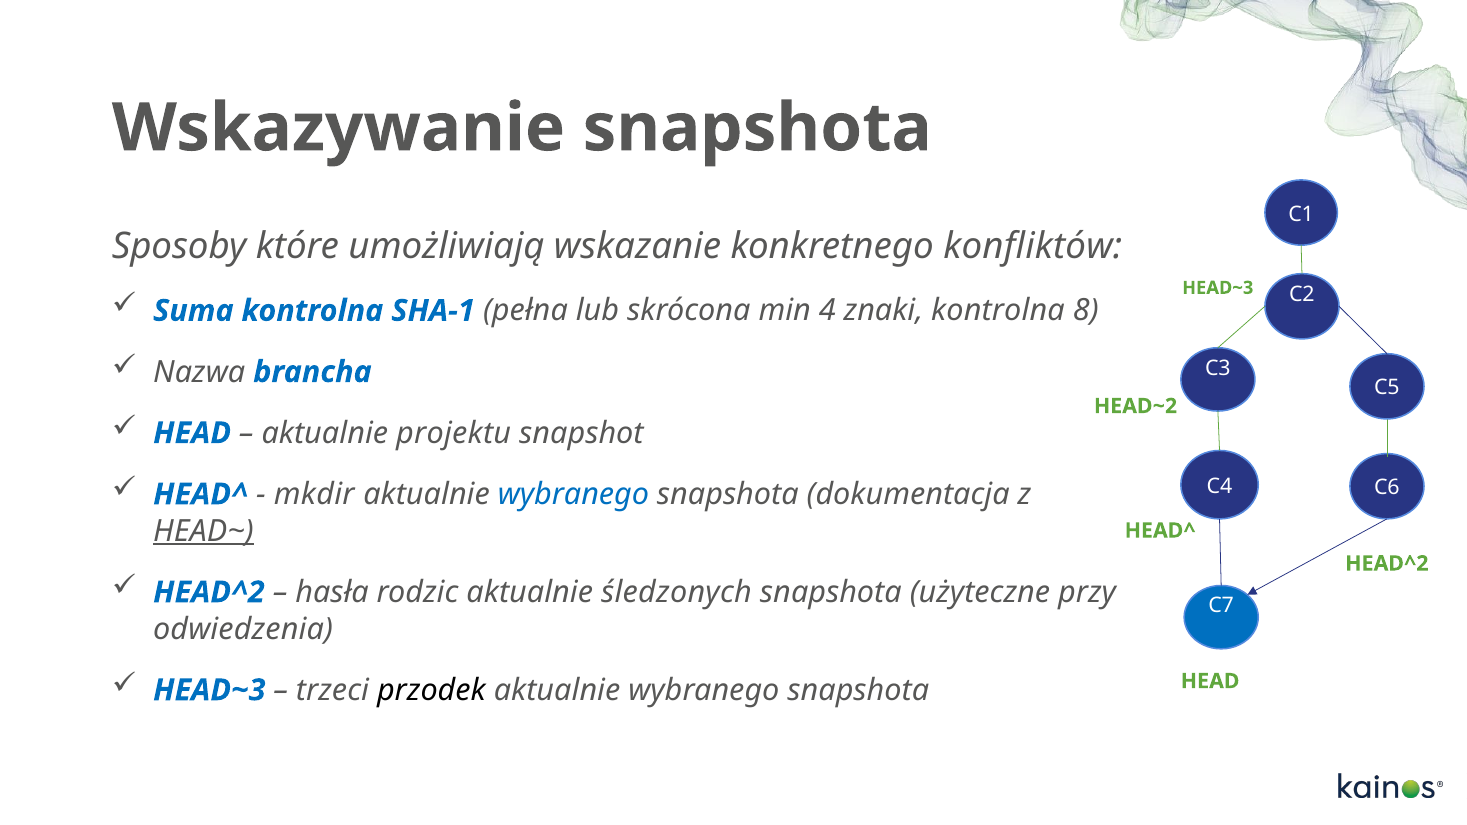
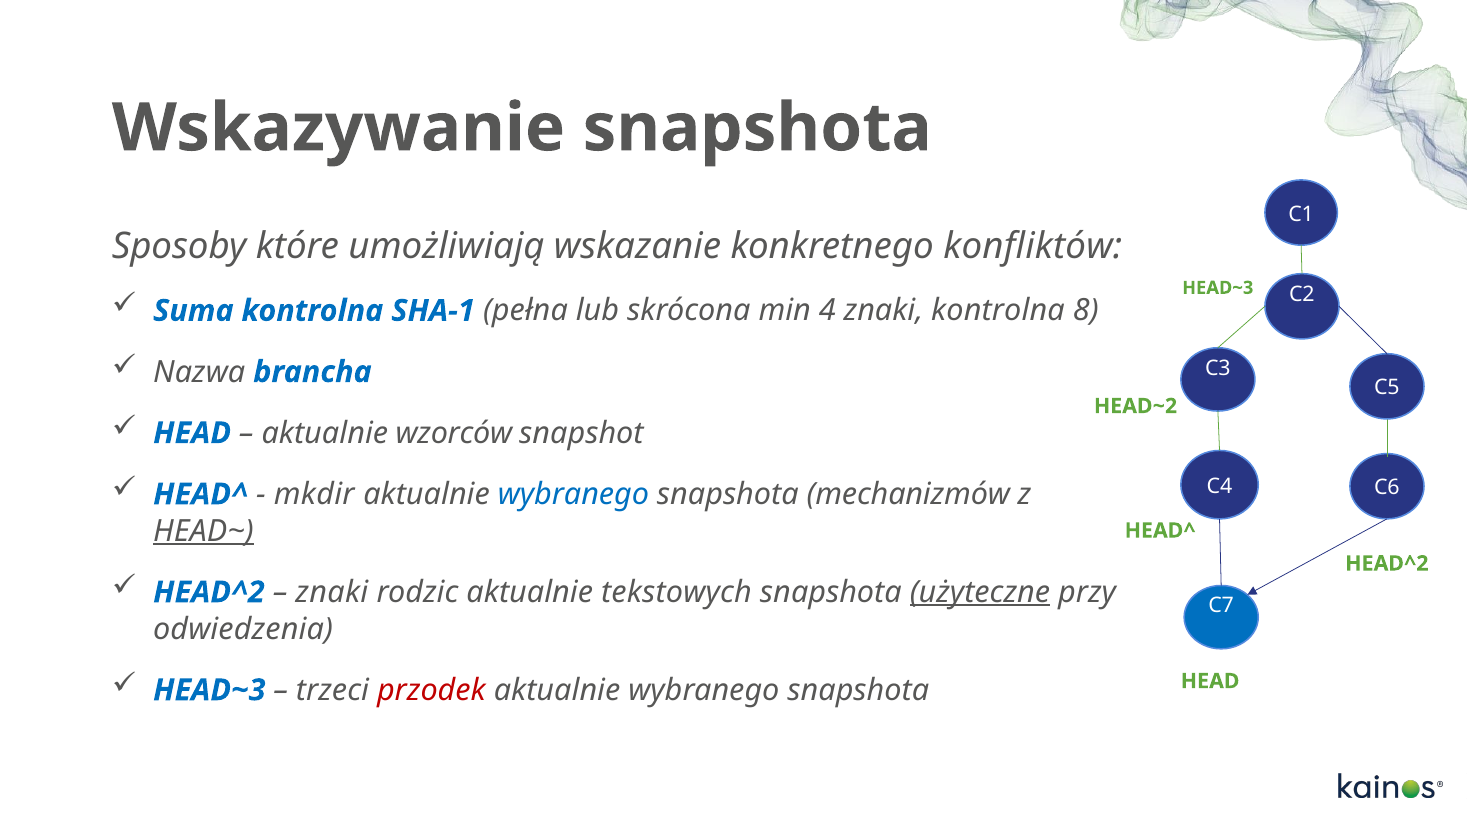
projektu: projektu -> wzorców
dokumentacja: dokumentacja -> mechanizmów
hasła at (332, 592): hasła -> znaki
śledzonych: śledzonych -> tekstowych
użyteczne underline: none -> present
przodek colour: black -> red
